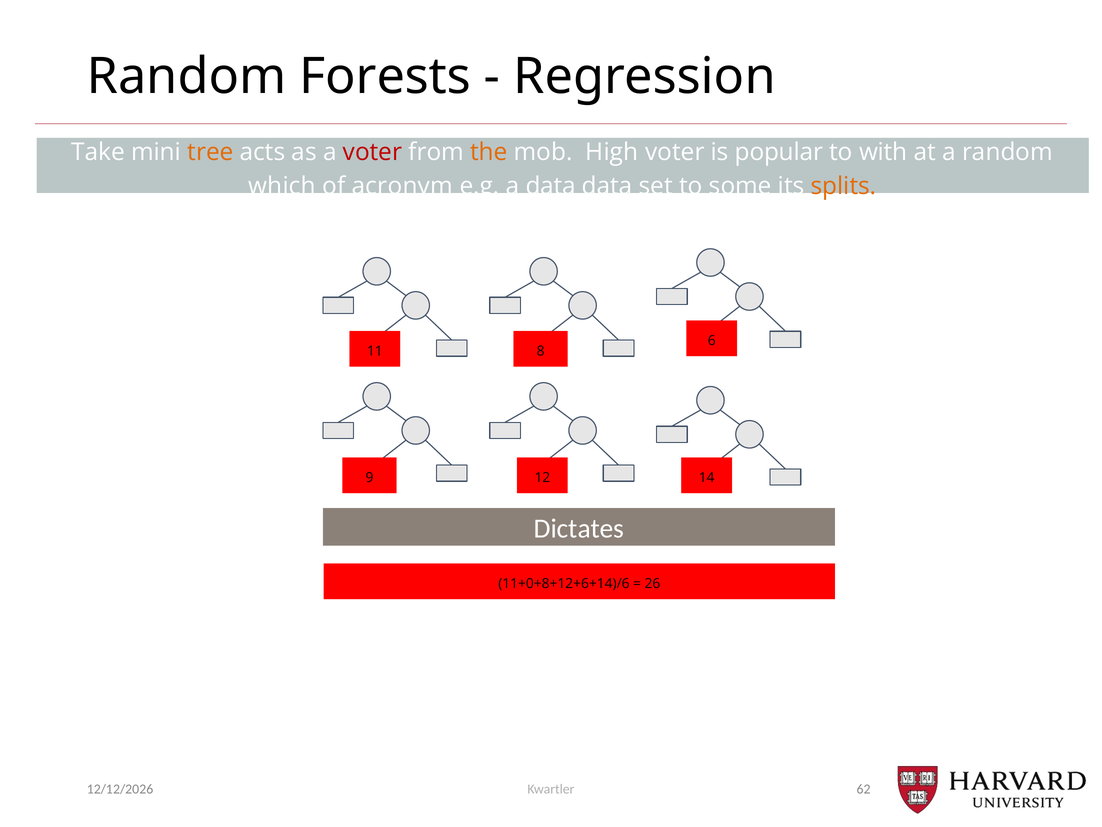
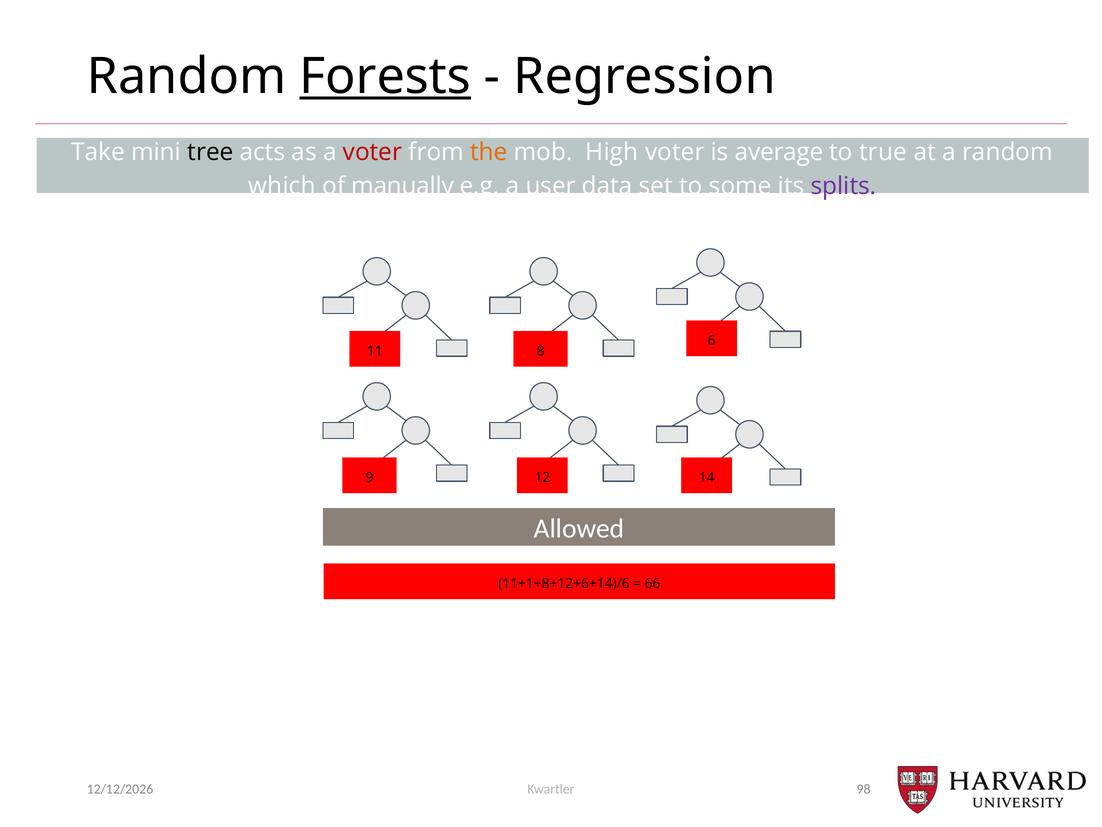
Forests underline: none -> present
tree colour: orange -> black
popular: popular -> average
with: with -> true
acronym: acronym -> manually
a data: data -> user
splits colour: orange -> purple
Dictates: Dictates -> Allowed
11+0+8+12+6+14)/6: 11+0+8+12+6+14)/6 -> 11+1+8+12+6+14)/6
26: 26 -> 66
62: 62 -> 98
